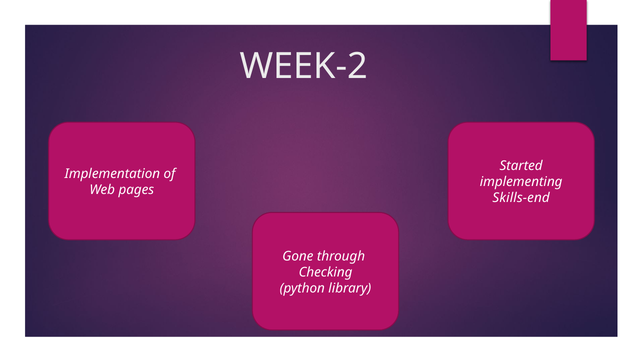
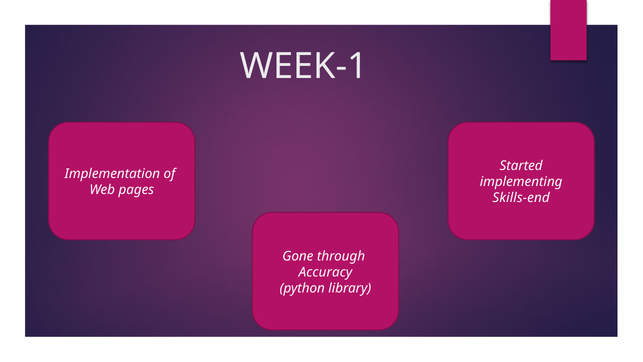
WEEK-2: WEEK-2 -> WEEK-1
Checking: Checking -> Accuracy
